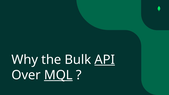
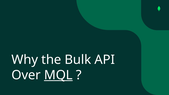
API underline: present -> none
